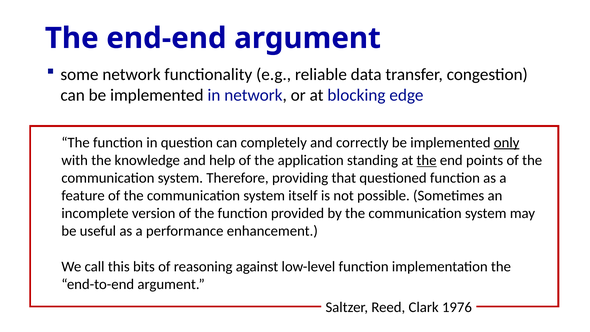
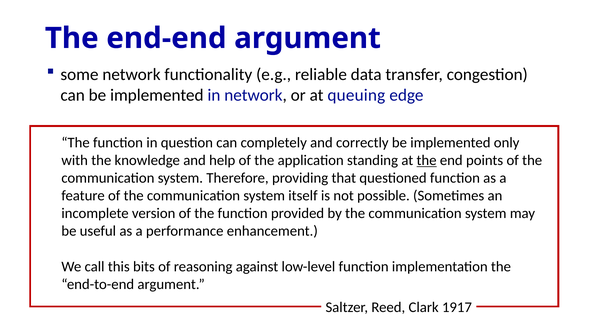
blocking: blocking -> queuing
only underline: present -> none
1976: 1976 -> 1917
